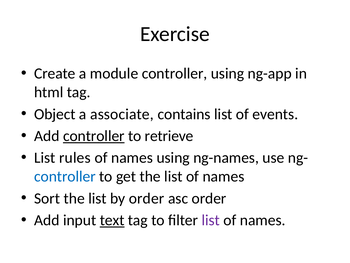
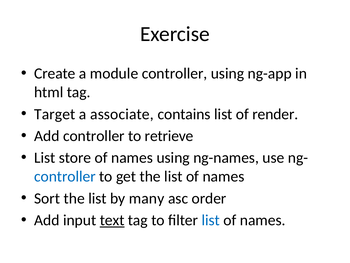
Object: Object -> Target
events: events -> render
controller at (94, 136) underline: present -> none
rules: rules -> store
by order: order -> many
list at (211, 220) colour: purple -> blue
